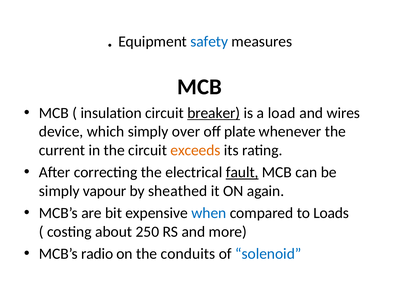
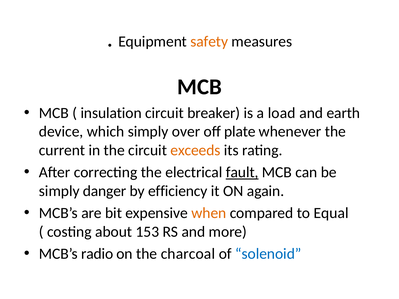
safety colour: blue -> orange
breaker underline: present -> none
wires: wires -> earth
vapour: vapour -> danger
sheathed: sheathed -> efficiency
when colour: blue -> orange
Loads: Loads -> Equal
250: 250 -> 153
conduits: conduits -> charcoal
